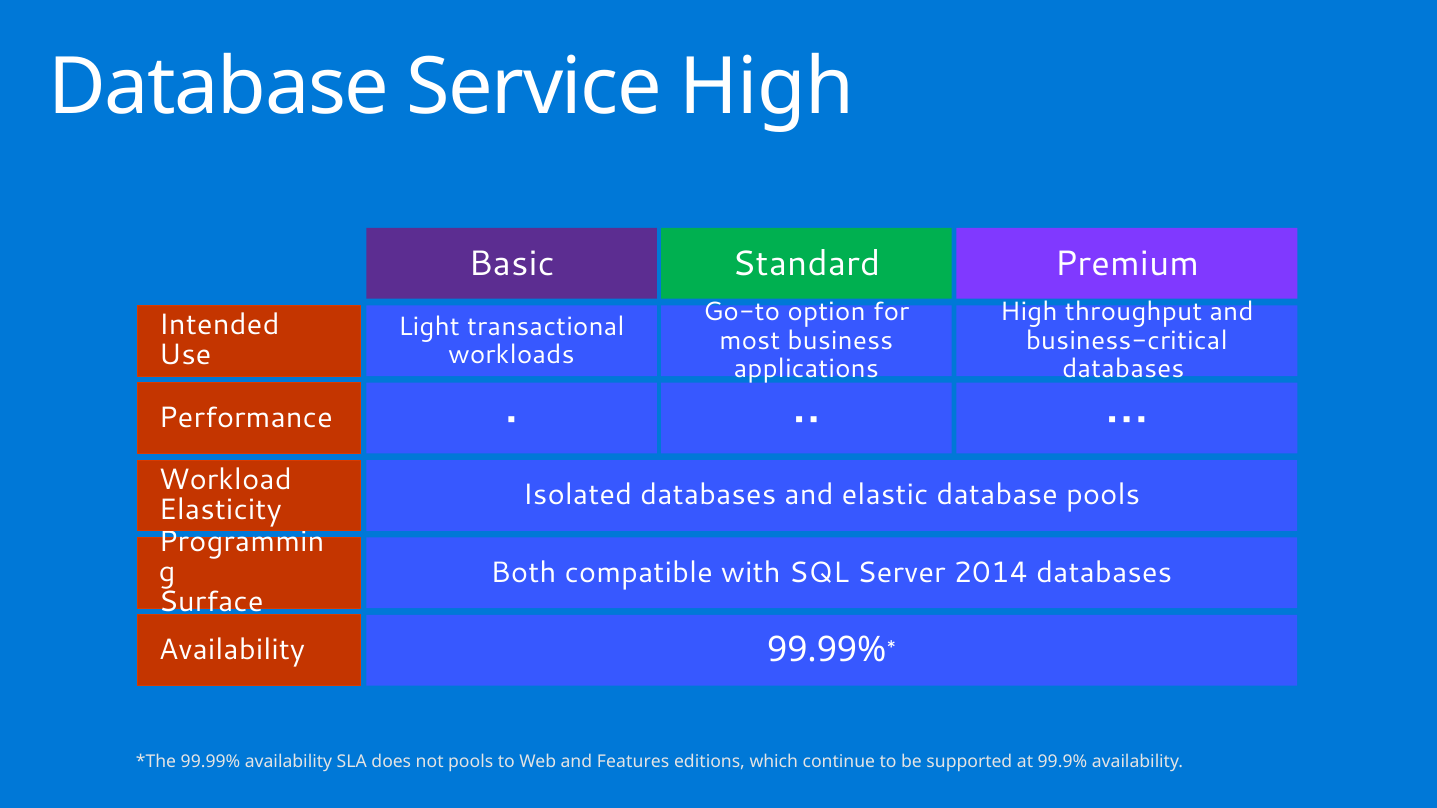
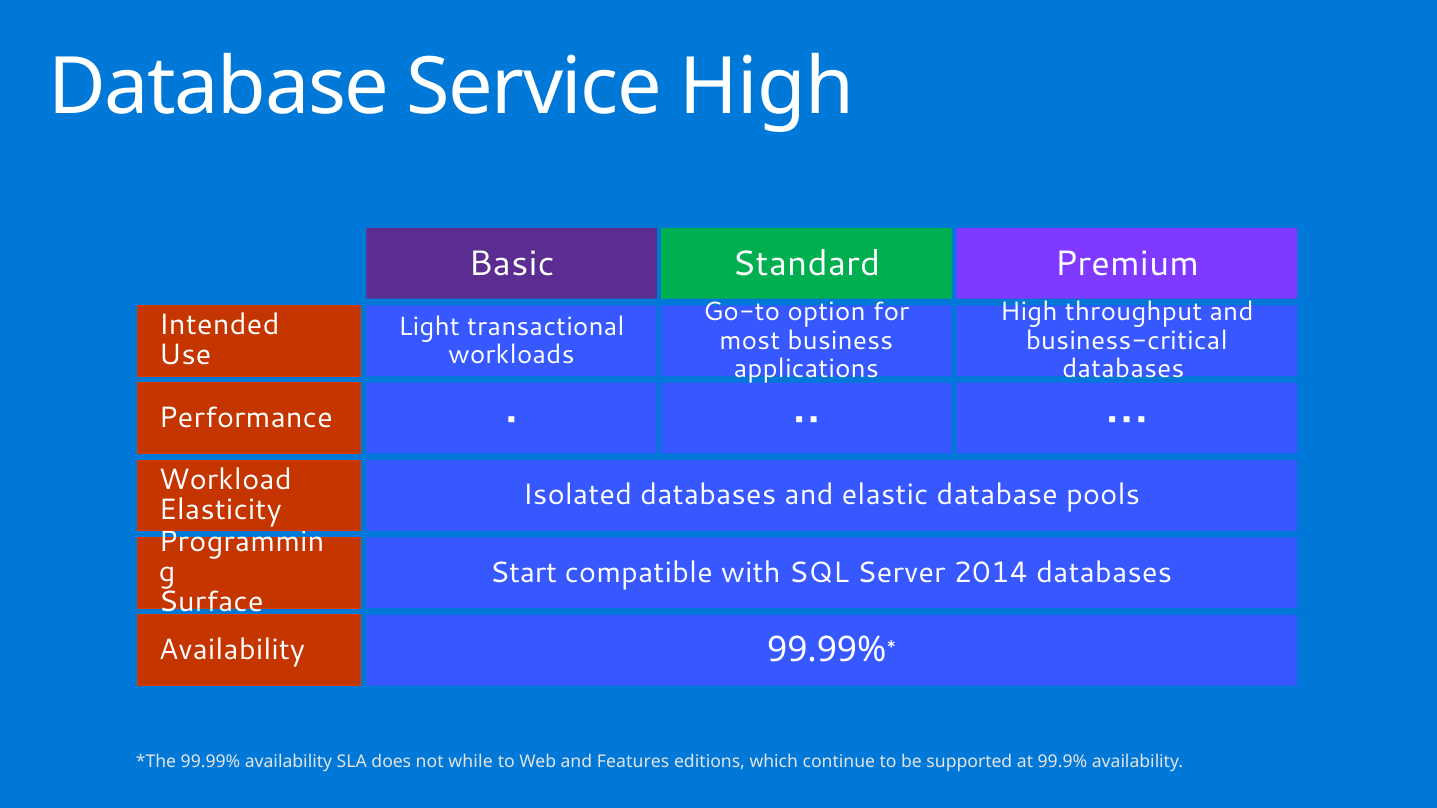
Both: Both -> Start
not pools: pools -> while
